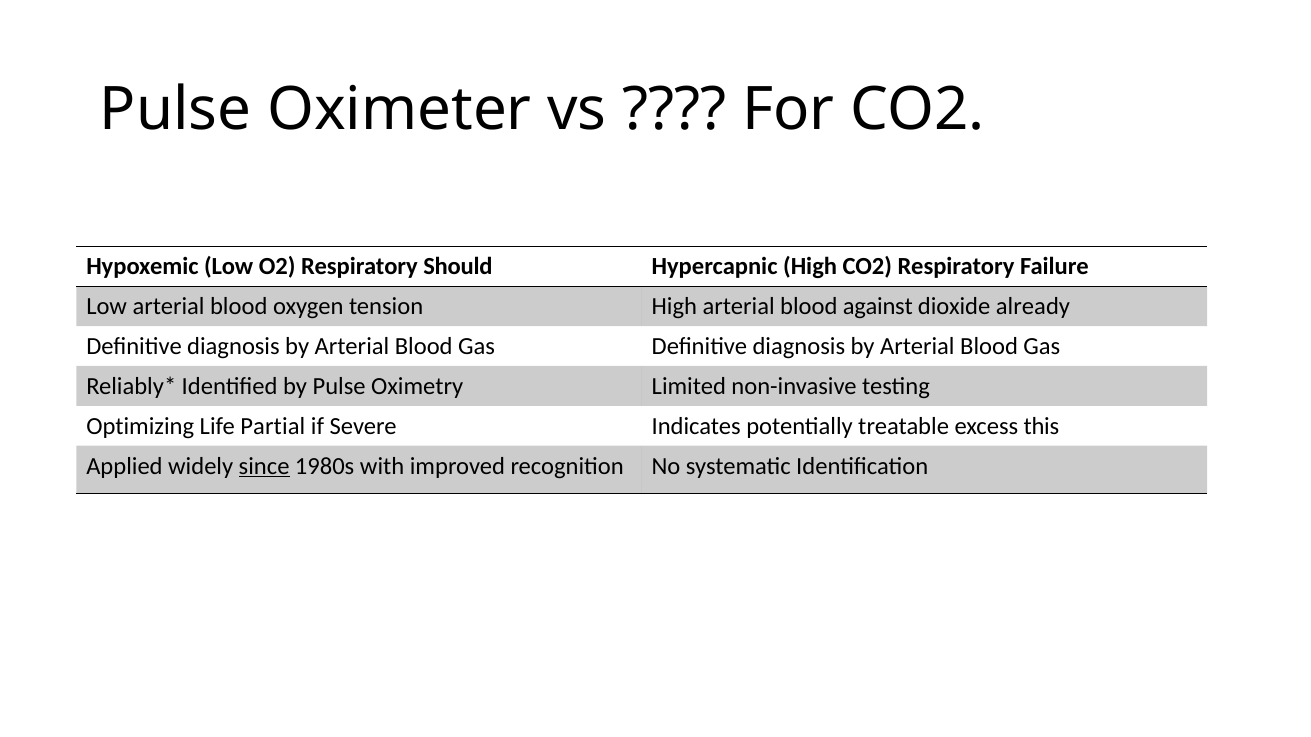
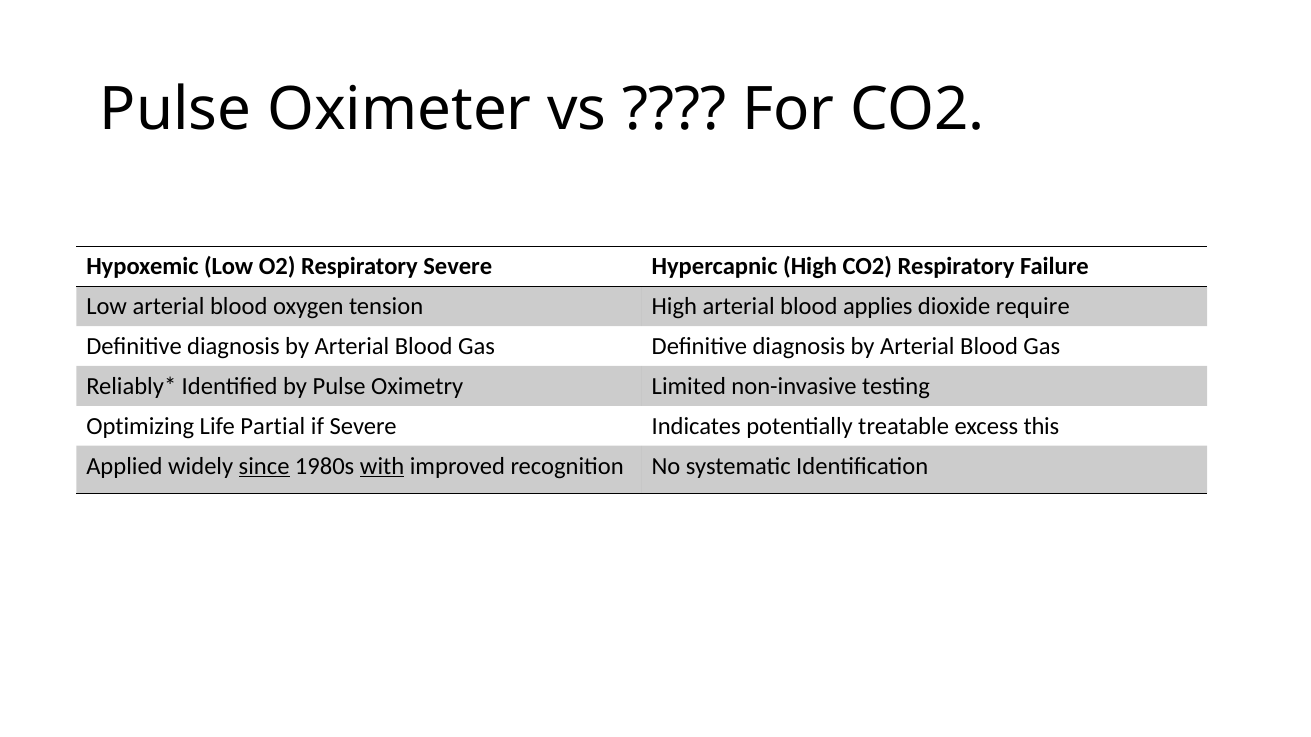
Respiratory Should: Should -> Severe
against: against -> applies
already: already -> require
with underline: none -> present
